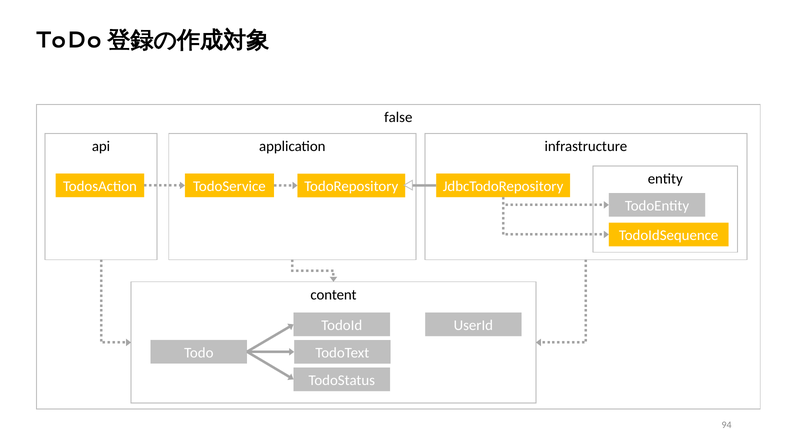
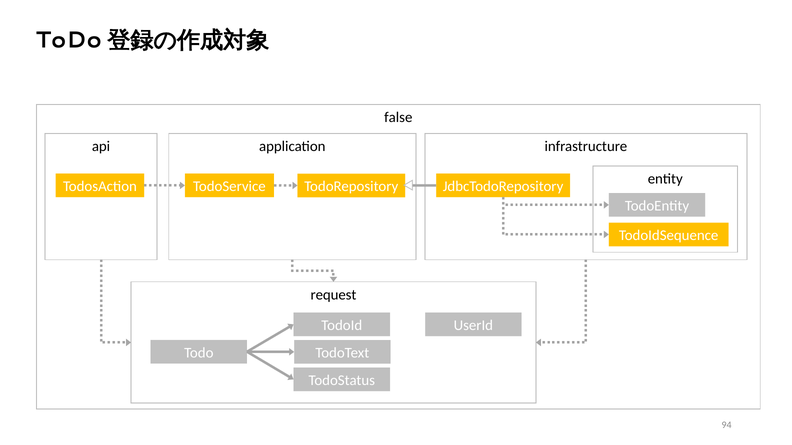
content: content -> request
